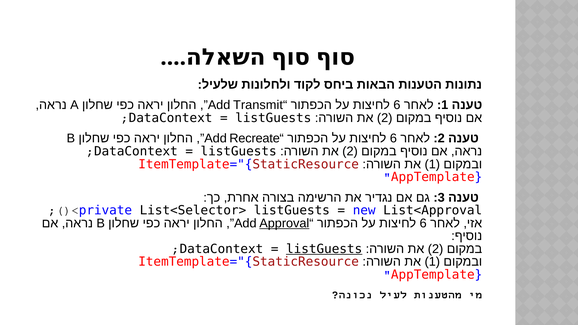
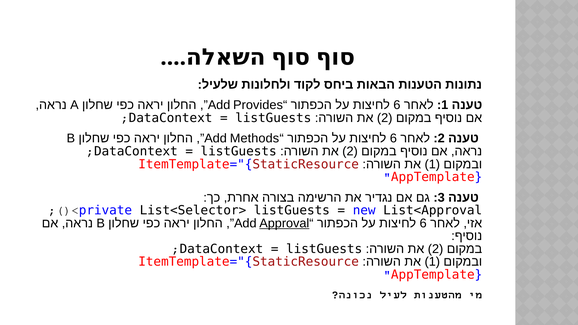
Transmit: Transmit -> Provides
Recreate: Recreate -> Methods
listGuests at (324, 249) underline: present -> none
